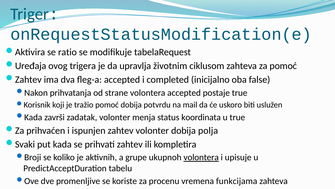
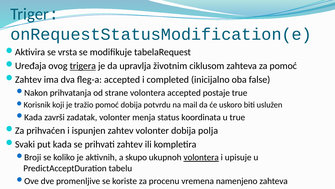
ratio: ratio -> vrsta
trigera underline: none -> present
grupe: grupe -> skupo
funkcijama: funkcijama -> namenjeno
